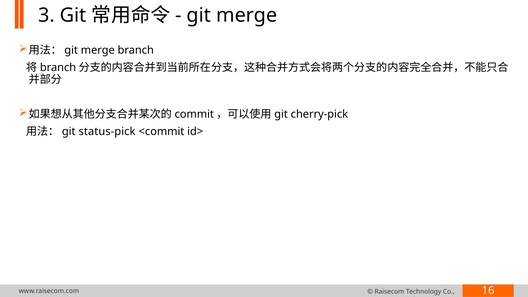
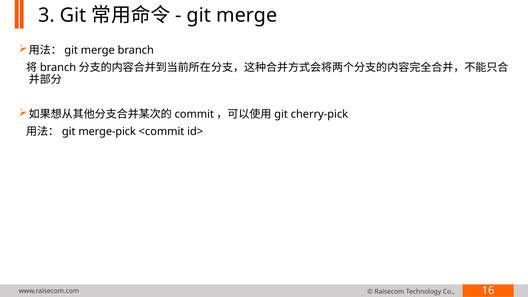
status-pick: status-pick -> merge-pick
